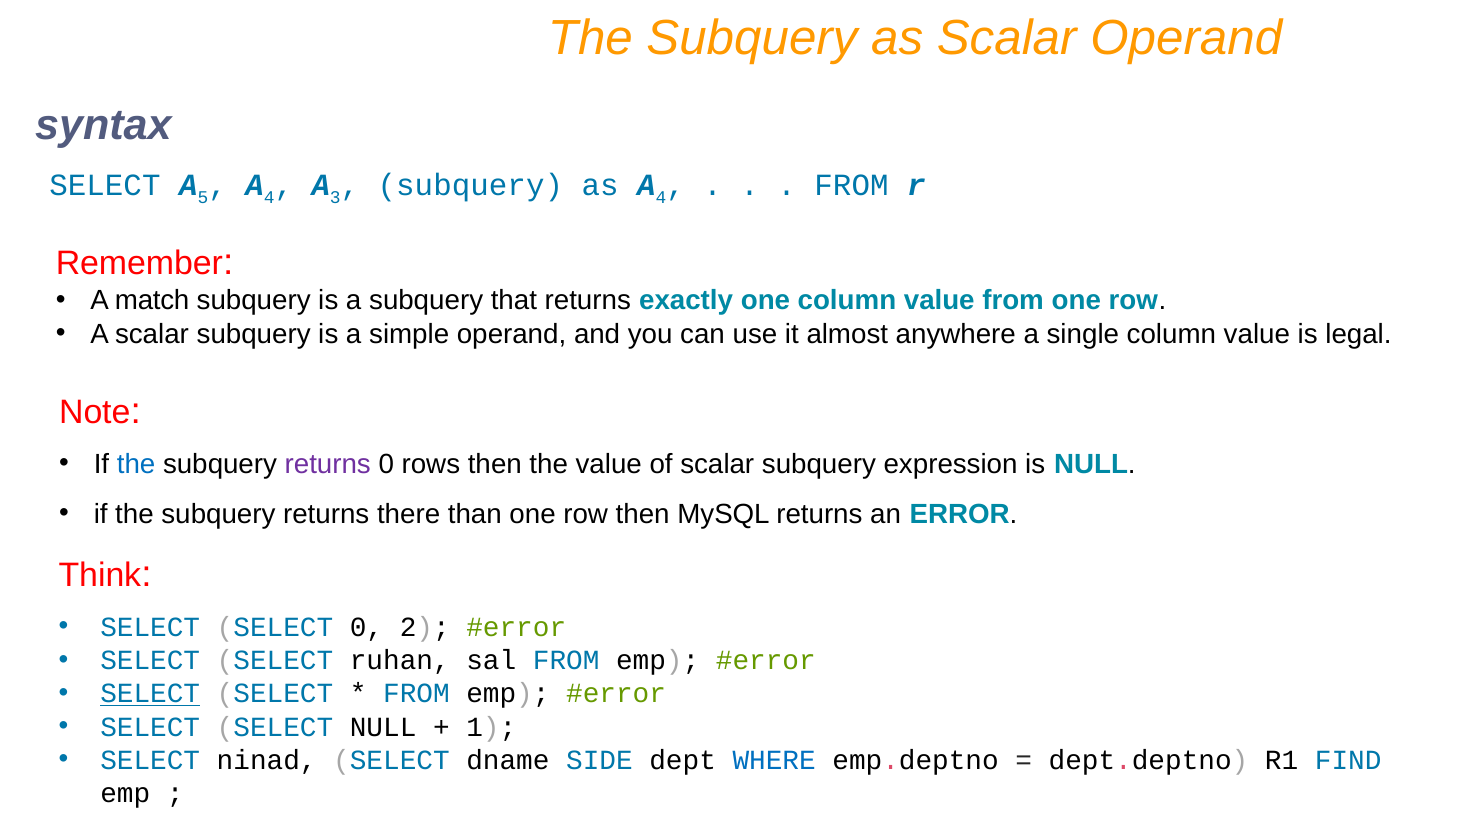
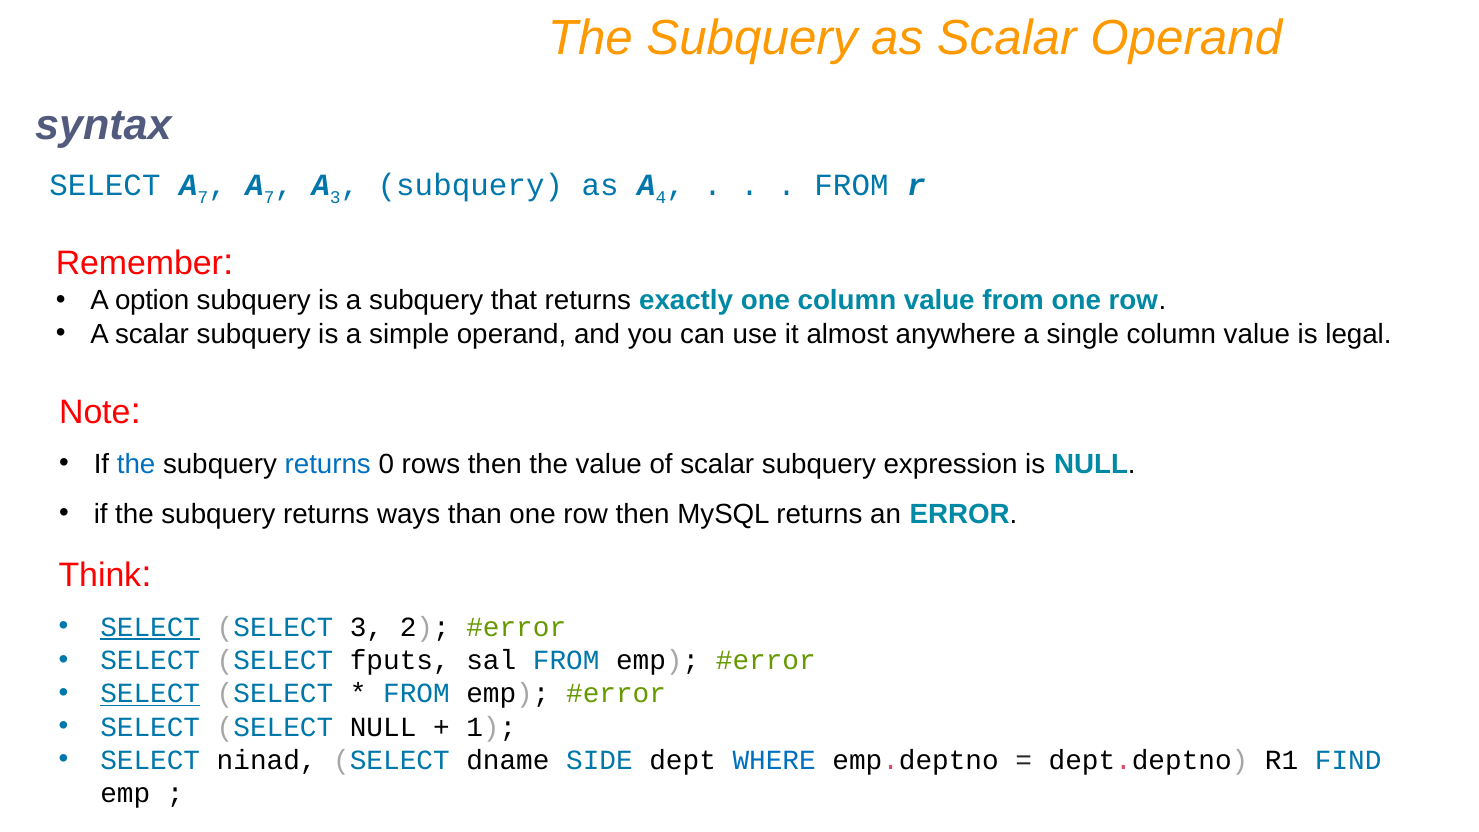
SELECT A 5: 5 -> 7
4 at (269, 197): 4 -> 7
match: match -> option
returns at (328, 464) colour: purple -> blue
there: there -> ways
SELECT at (150, 627) underline: none -> present
SELECT 0: 0 -> 3
ruhan: ruhan -> fputs
